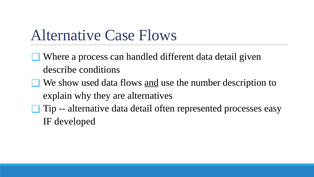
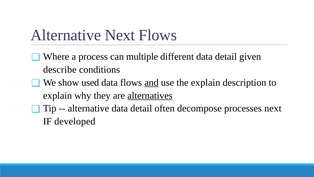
Alternative Case: Case -> Next
handled: handled -> multiple
the number: number -> explain
alternatives underline: none -> present
represented: represented -> decompose
processes easy: easy -> next
